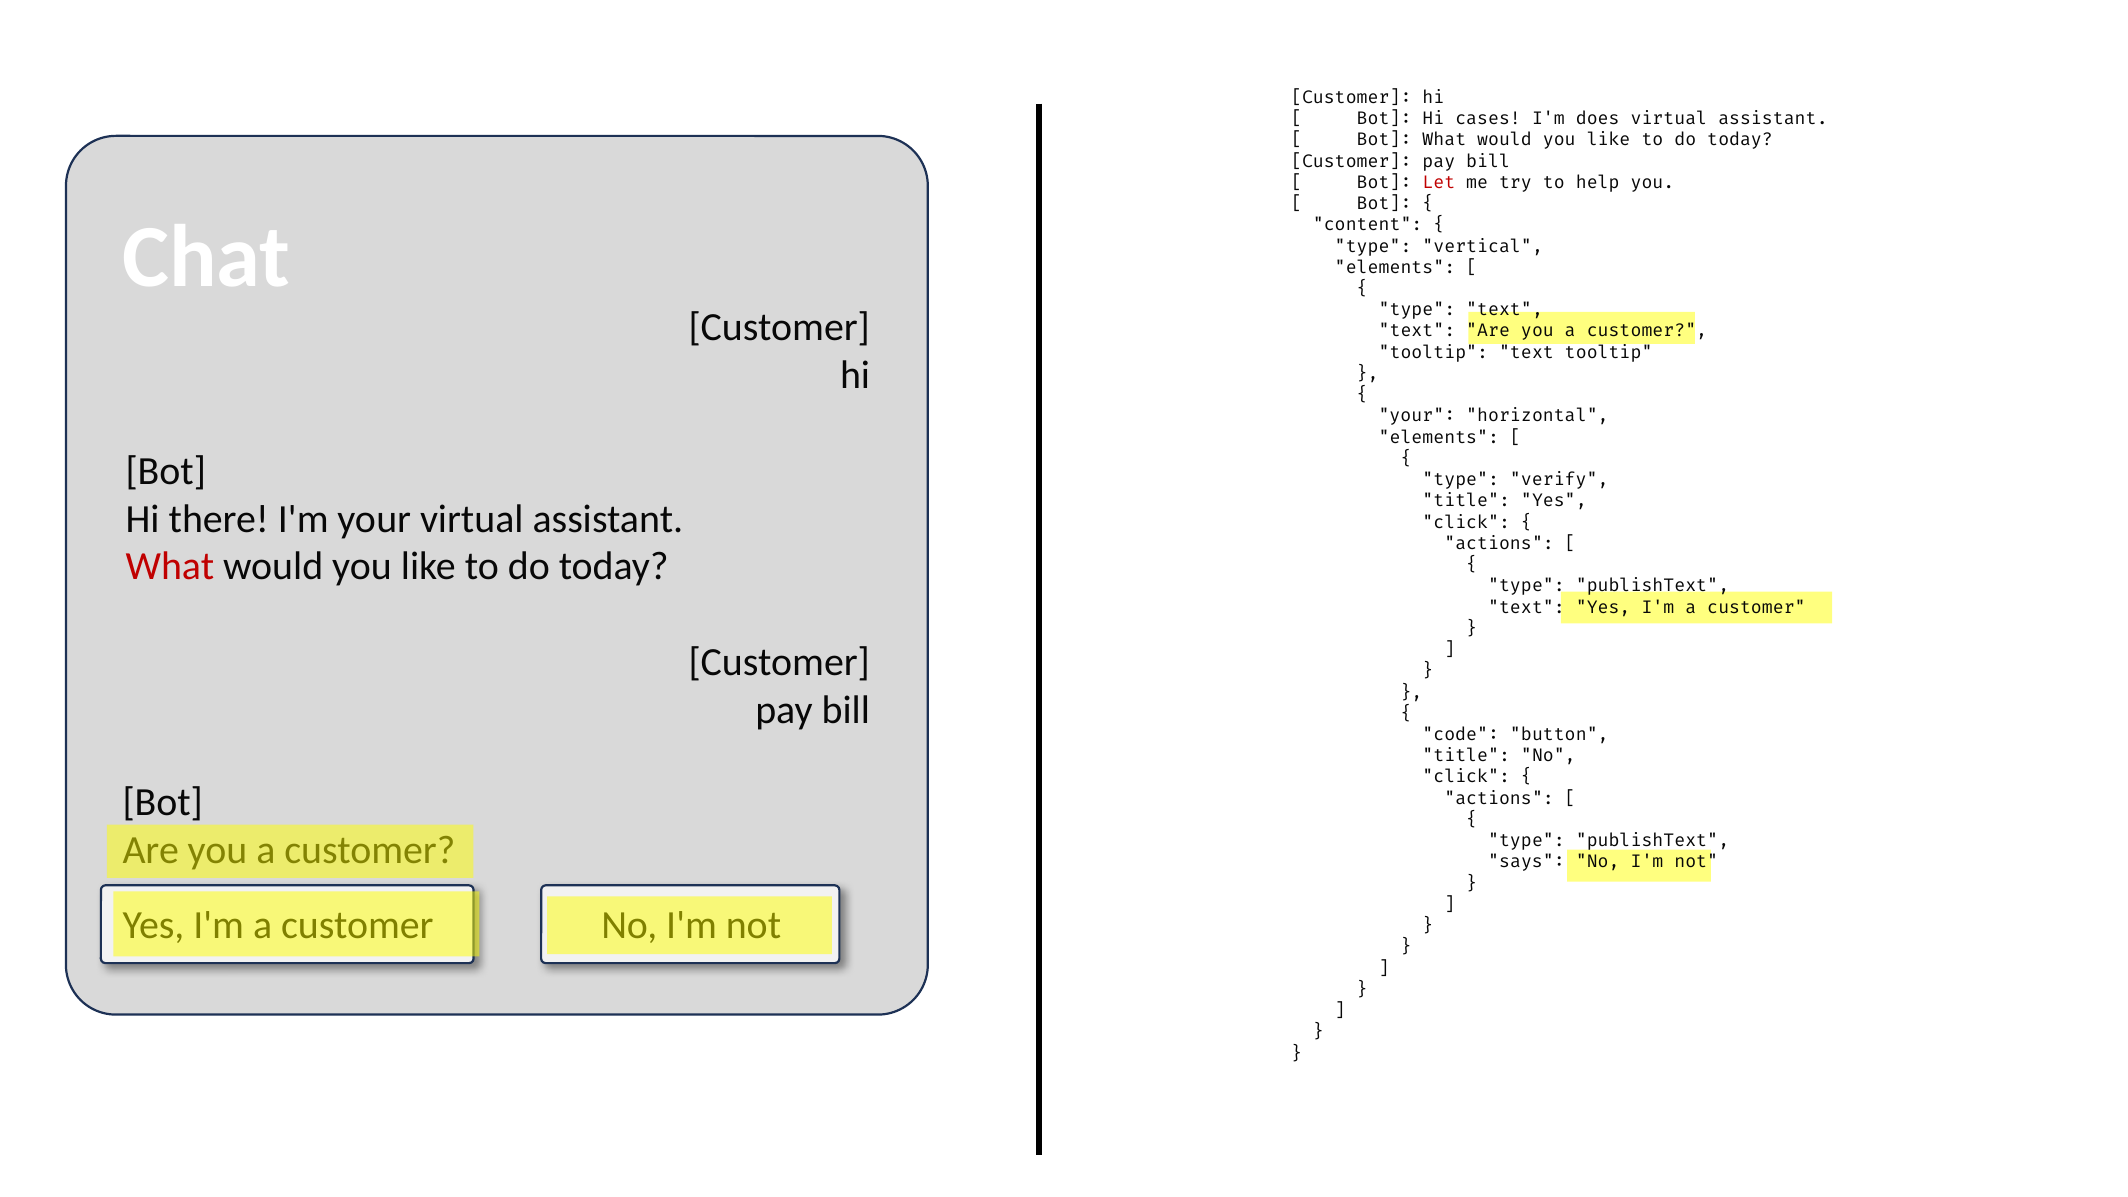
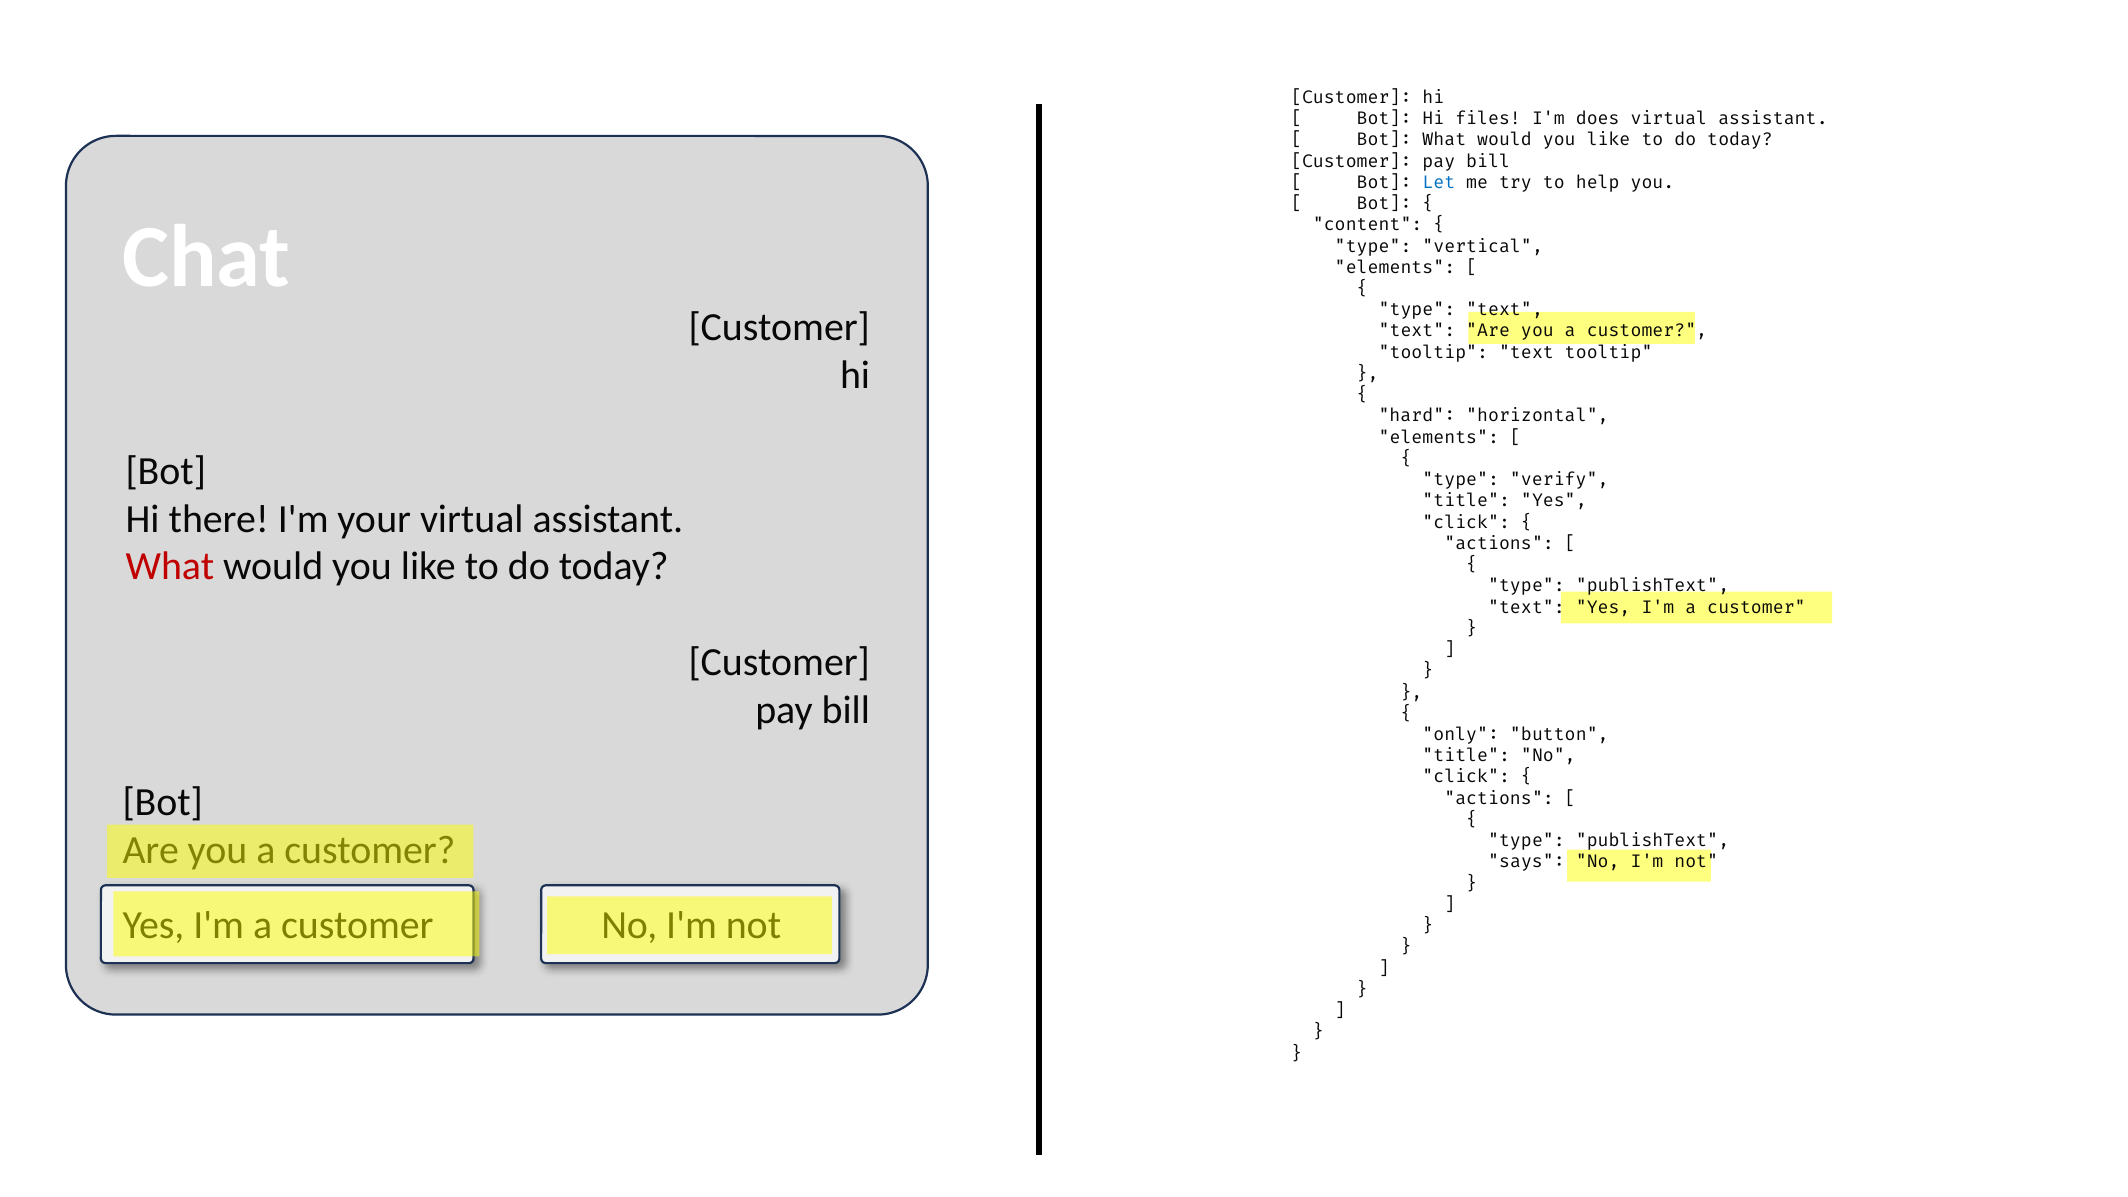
cases: cases -> files
Let colour: red -> blue
your at (1417, 416): your -> hard
code: code -> only
